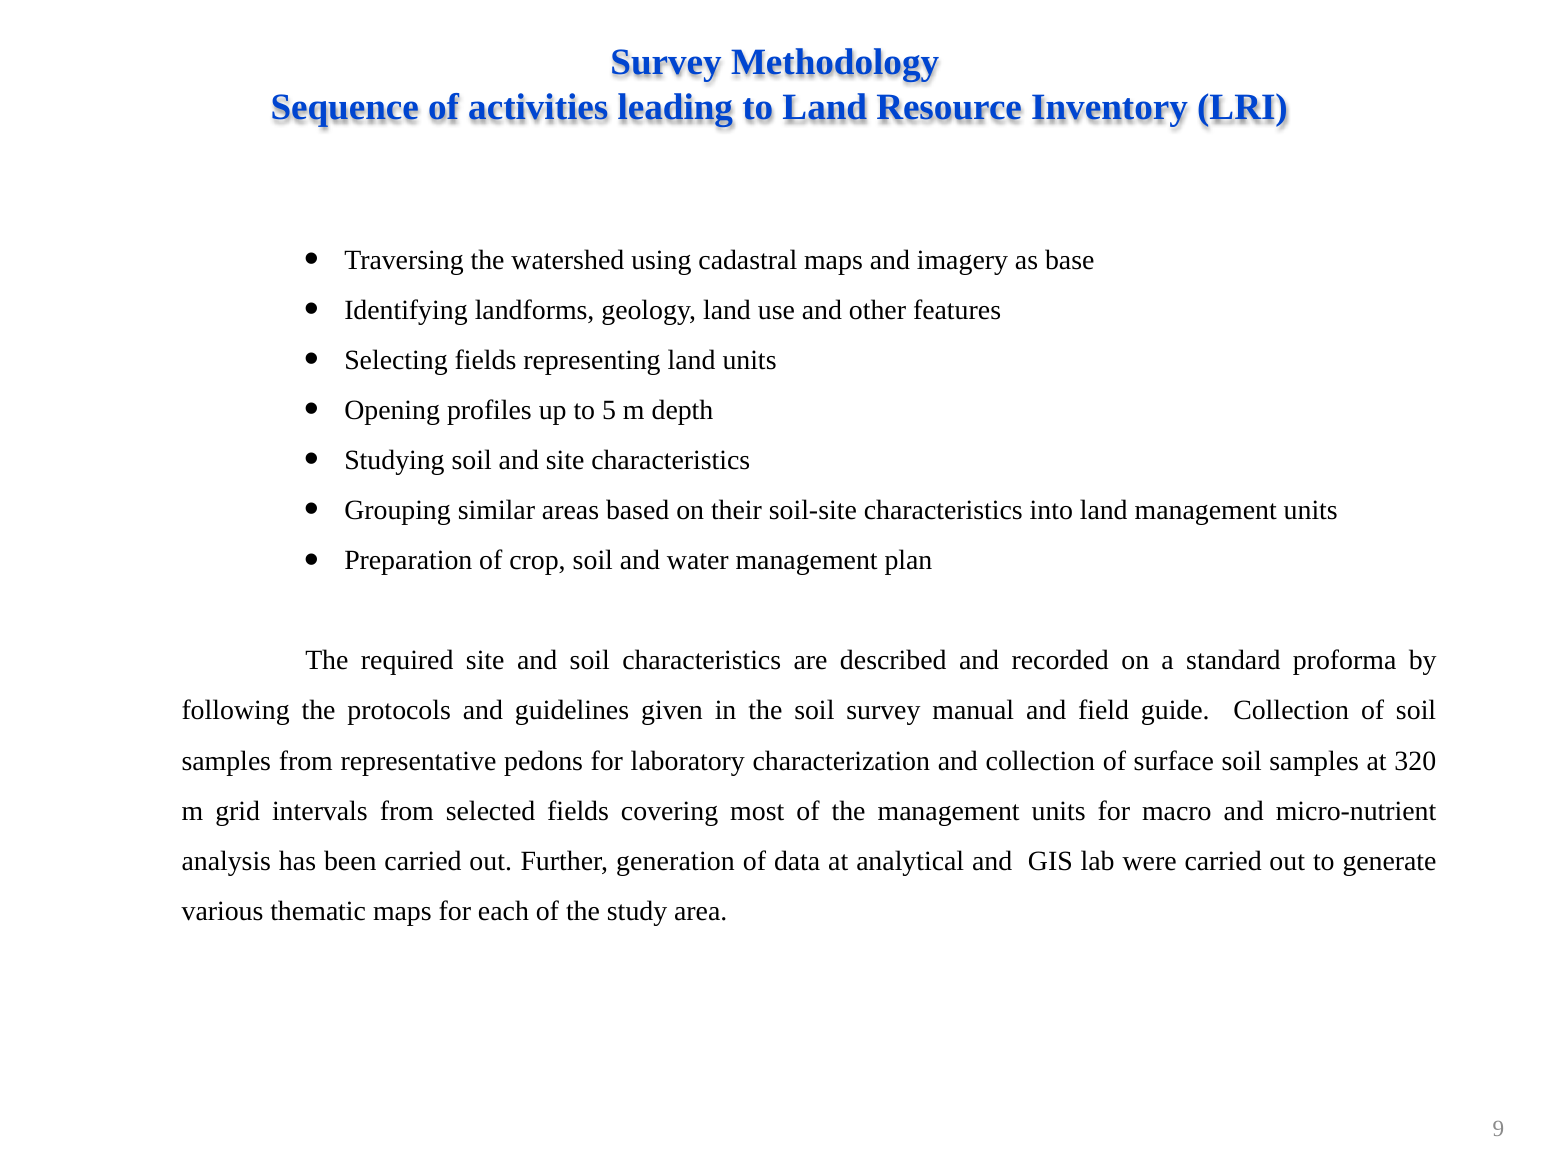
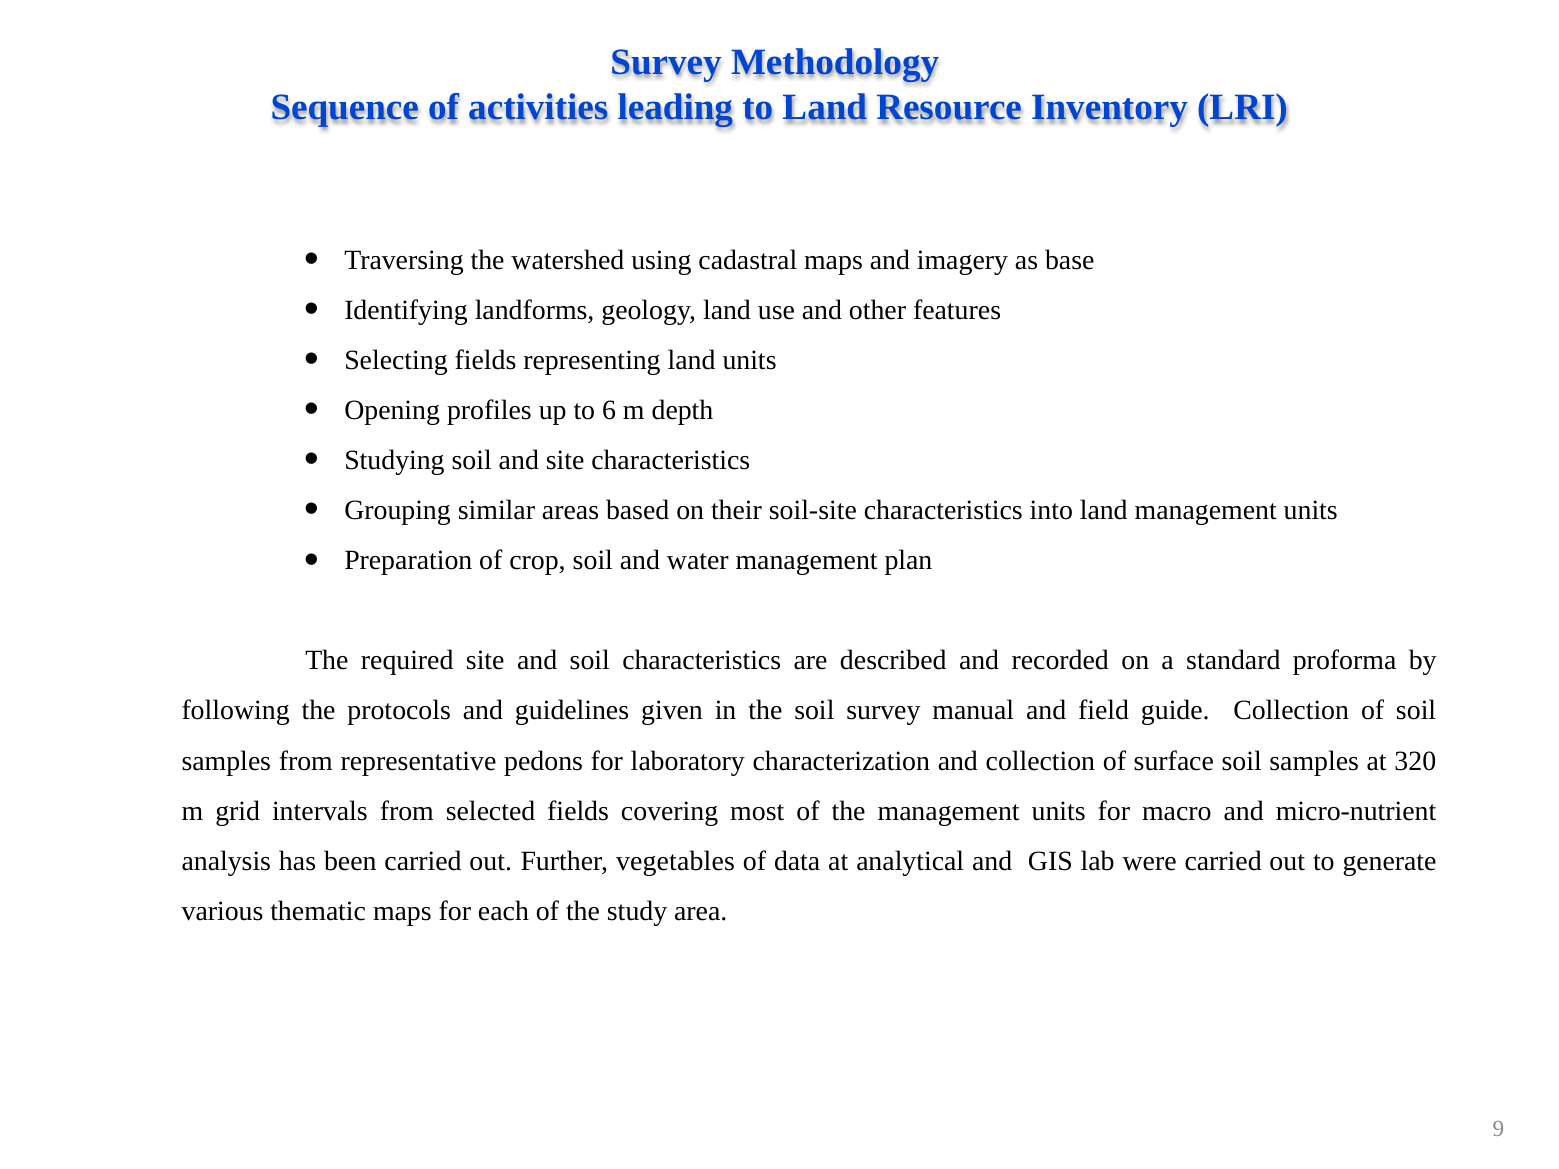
5: 5 -> 6
generation: generation -> vegetables
